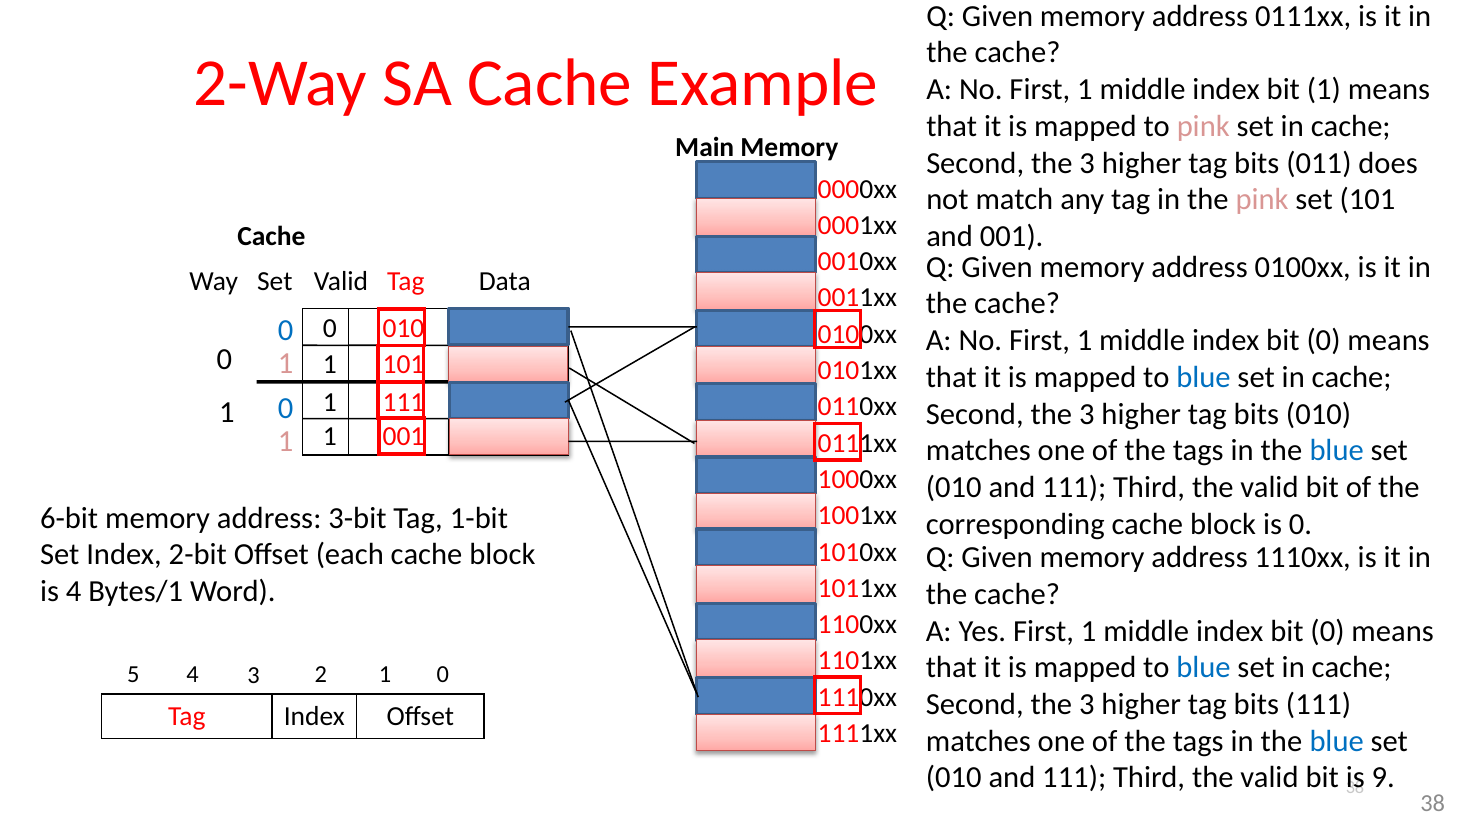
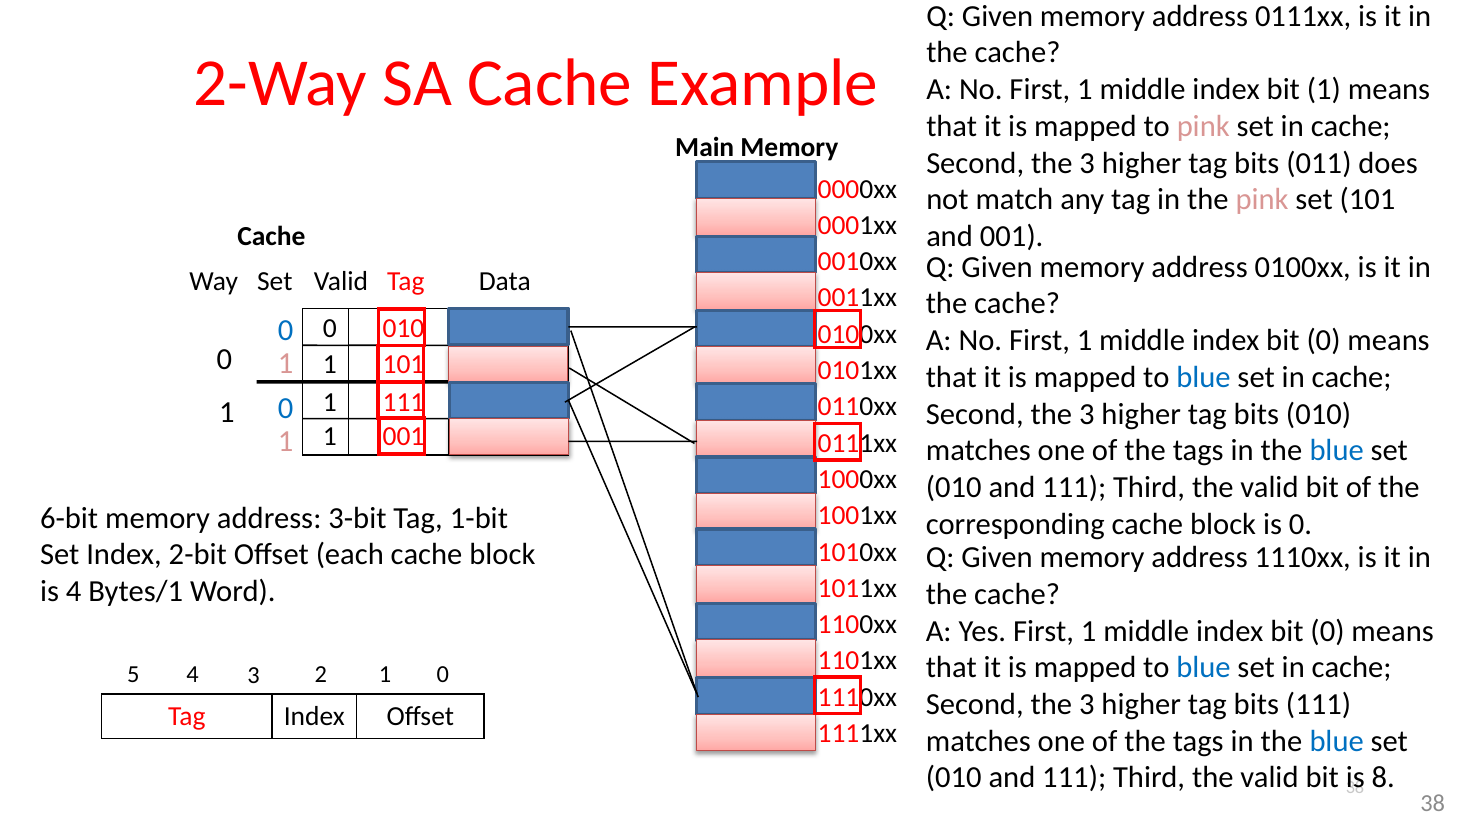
9: 9 -> 8
